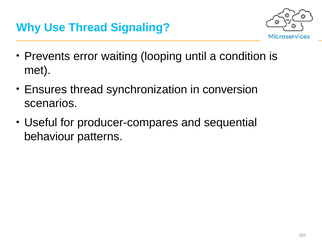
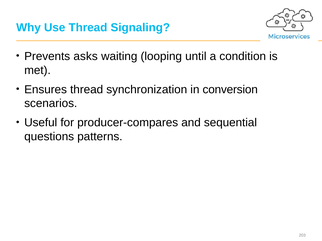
error: error -> asks
behaviour: behaviour -> questions
